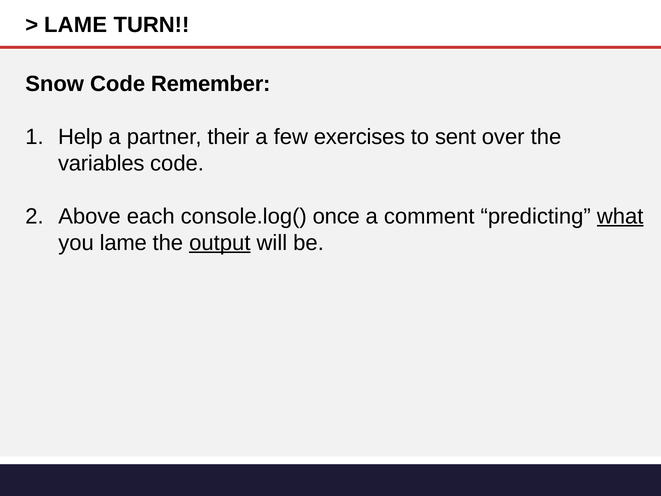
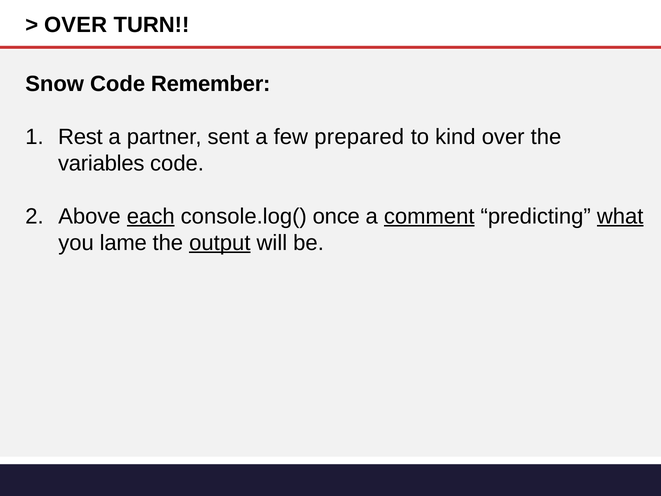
LAME at (76, 25): LAME -> OVER
Help: Help -> Rest
their: their -> sent
exercises: exercises -> prepared
sent: sent -> kind
each underline: none -> present
comment underline: none -> present
